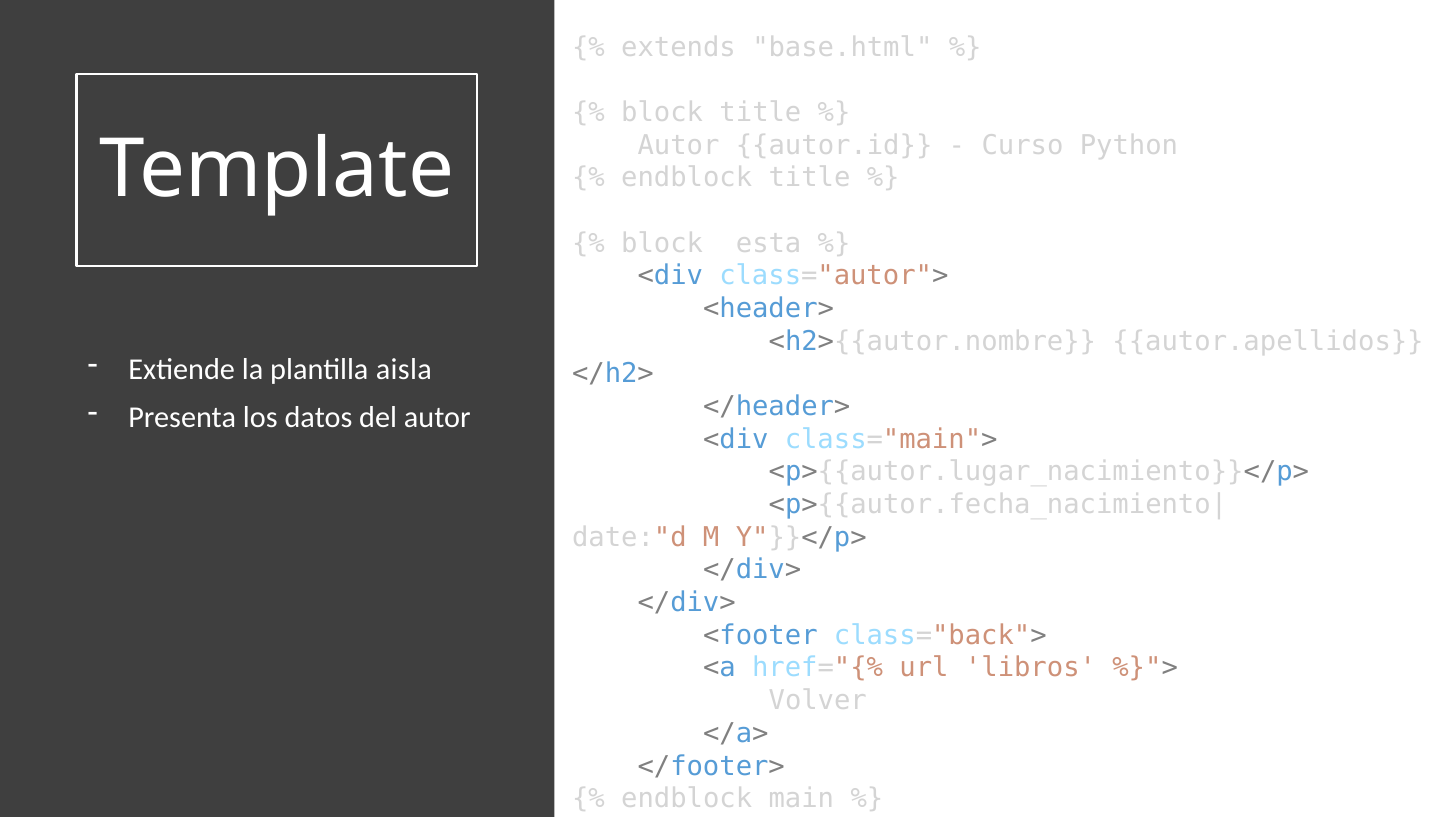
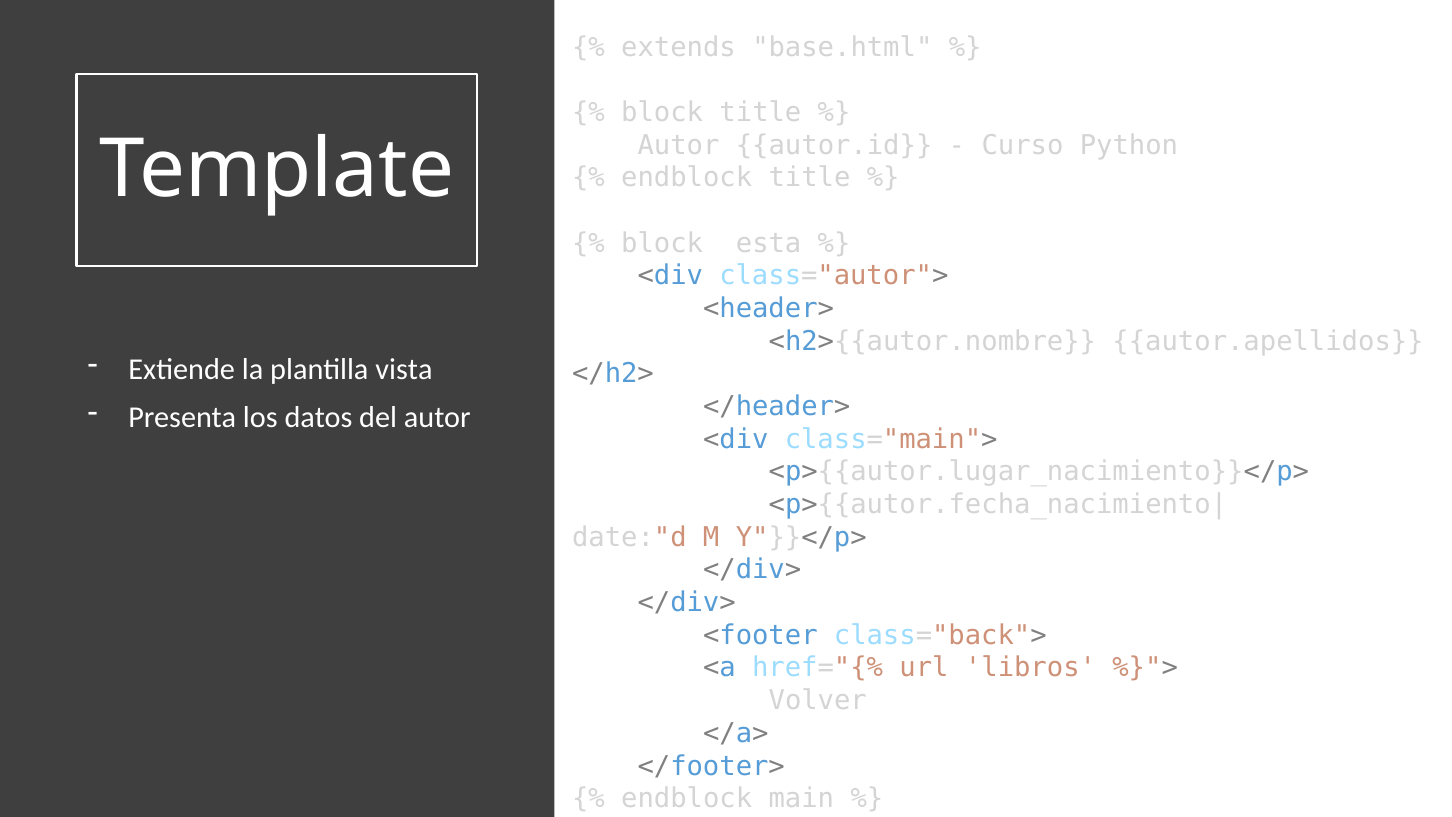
aisla: aisla -> vista
